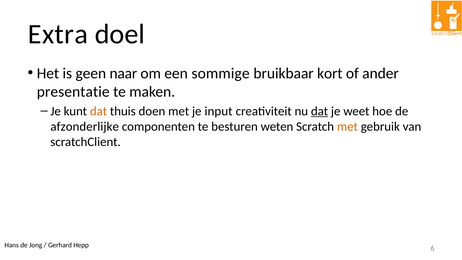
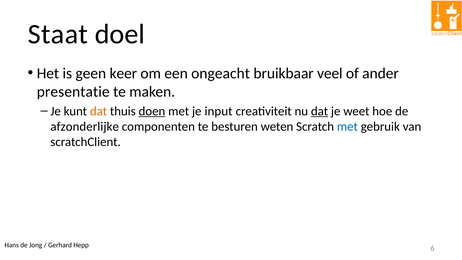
Extra: Extra -> Staat
naar: naar -> keer
sommige: sommige -> ongeacht
kort: kort -> veel
doen underline: none -> present
met at (347, 126) colour: orange -> blue
